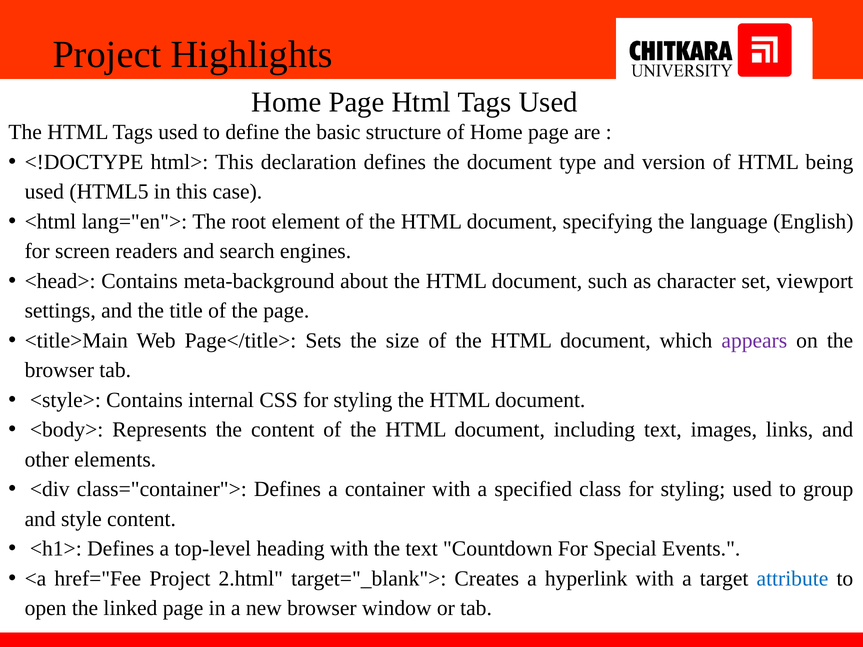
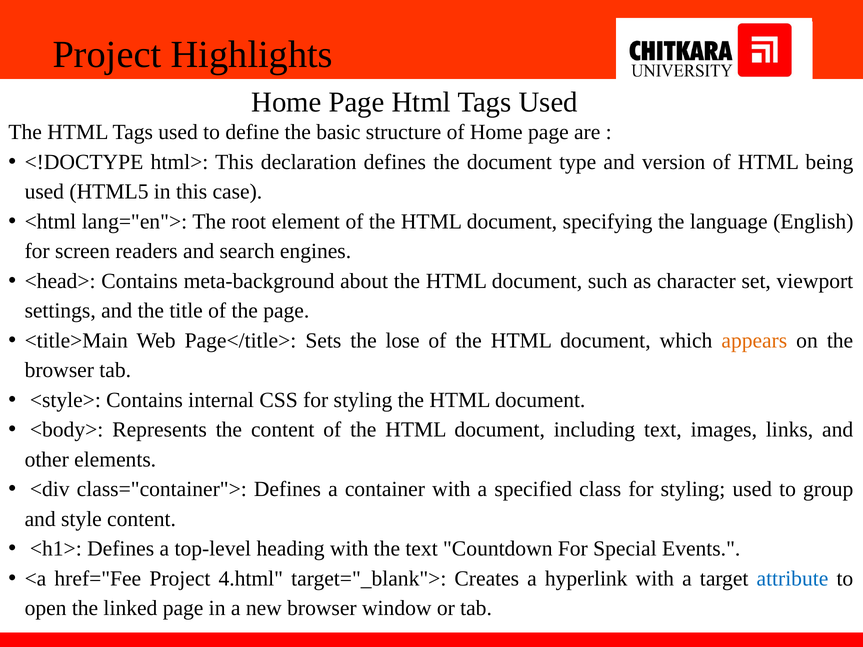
size: size -> lose
appears colour: purple -> orange
2.html: 2.html -> 4.html
